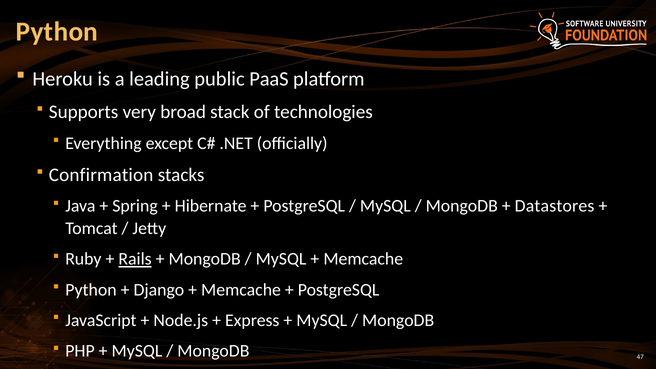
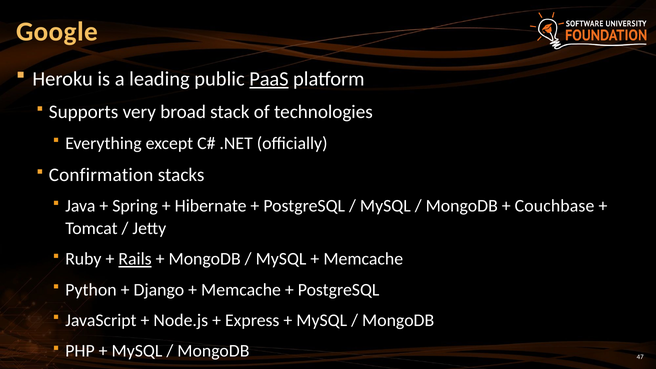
Python at (57, 32): Python -> Google
PaaS underline: none -> present
Datastores: Datastores -> Couchbase
